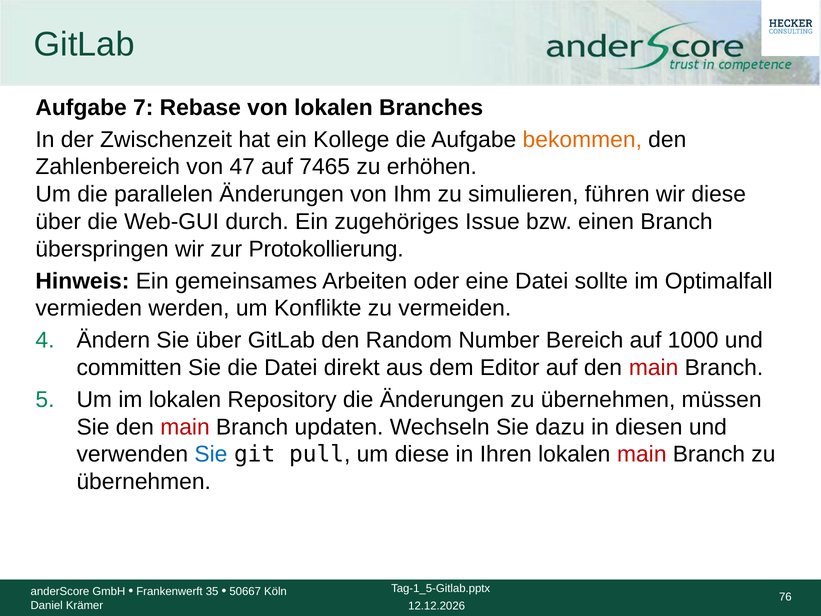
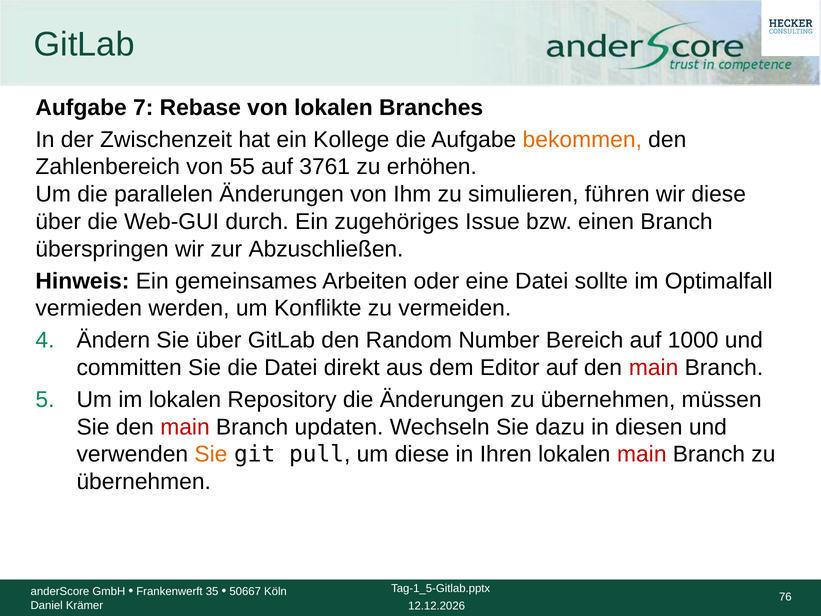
47: 47 -> 55
7465: 7465 -> 3761
Protokollierung: Protokollierung -> Abzuschließen
Sie at (211, 454) colour: blue -> orange
